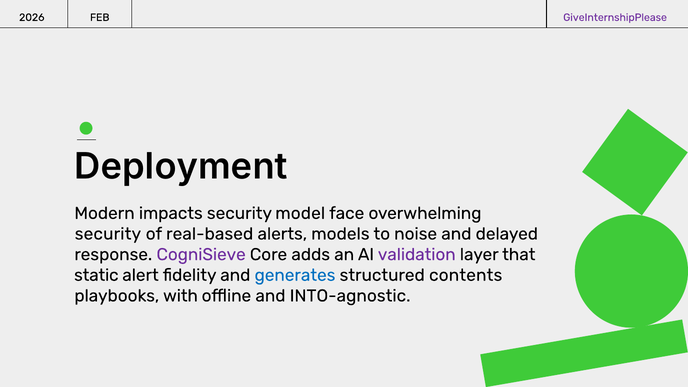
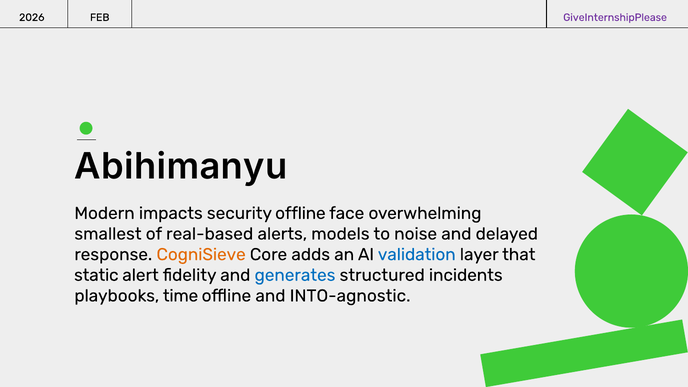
Deployment: Deployment -> Abihimanyu
security model: model -> offline
security at (108, 234): security -> smallest
CogniSieve colour: purple -> orange
validation colour: purple -> blue
contents: contents -> incidents
with: with -> time
